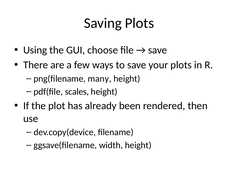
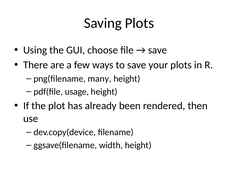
scales: scales -> usage
